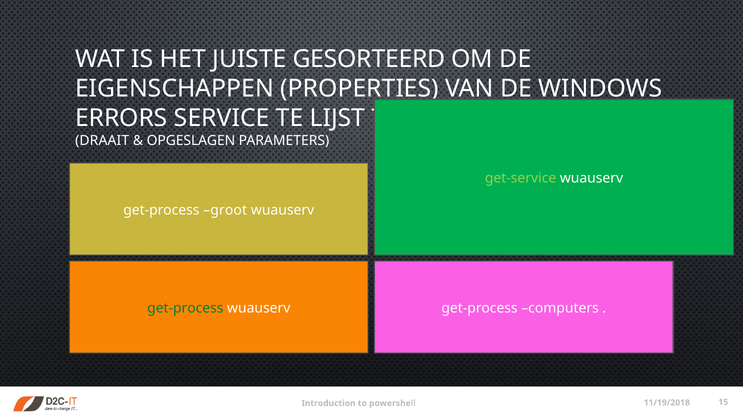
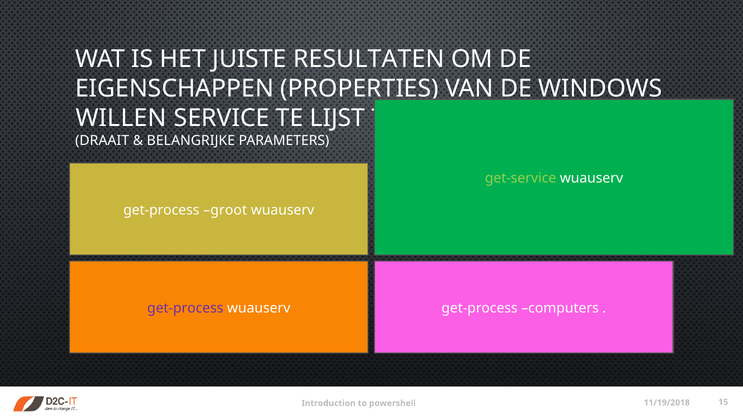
GESORTEERD: GESORTEERD -> RESULTATEN
ERRORS: ERRORS -> WILLEN
OPGESLAGEN: OPGESLAGEN -> BELANGRIJKE
get-process at (185, 308) colour: green -> purple
